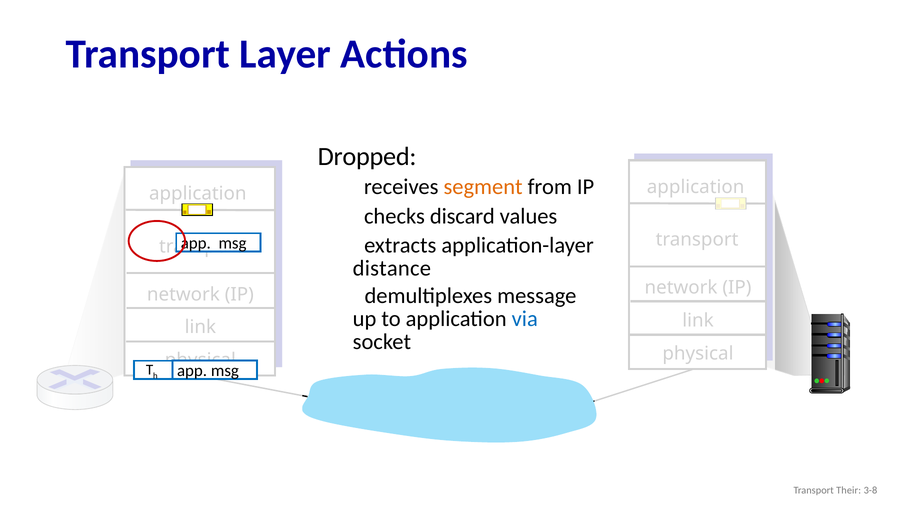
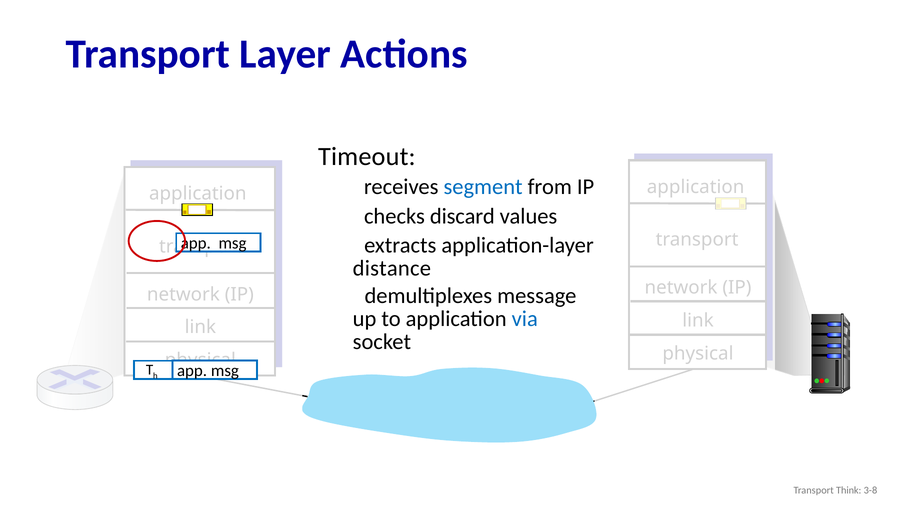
Dropped: Dropped -> Timeout
segment colour: orange -> blue
Their: Their -> Think
